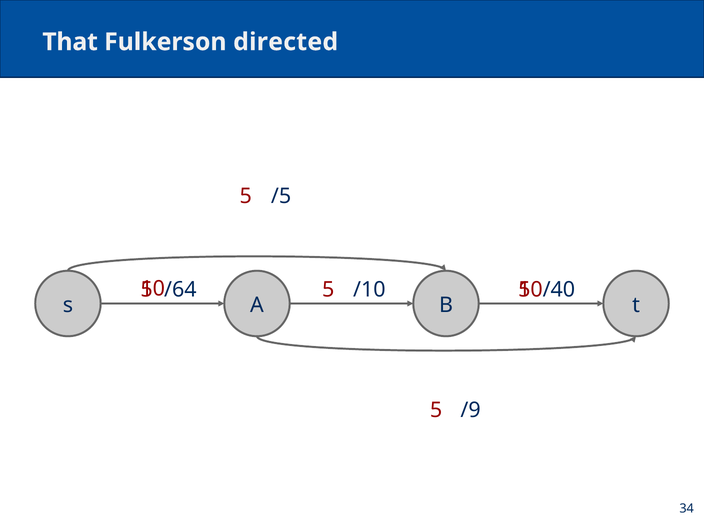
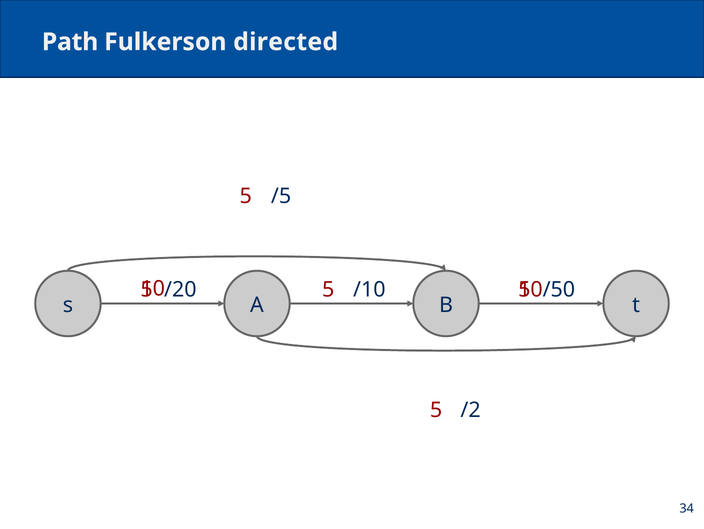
That: That -> Path
/64: /64 -> /20
/40: /40 -> /50
/9: /9 -> /2
